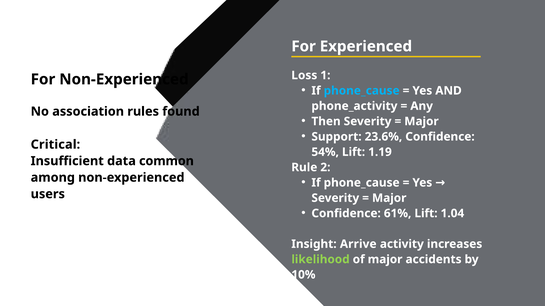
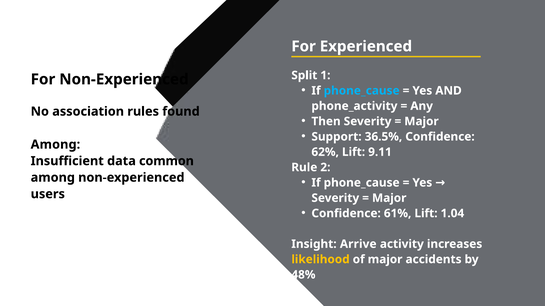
Loss: Loss -> Split
23.6%: 23.6% -> 36.5%
Critical at (55, 145): Critical -> Among
54%: 54% -> 62%
1.19: 1.19 -> 9.11
likelihood colour: light green -> yellow
10%: 10% -> 48%
